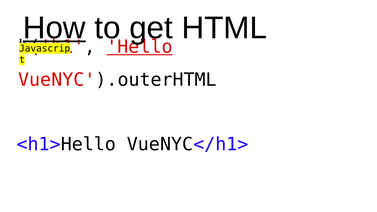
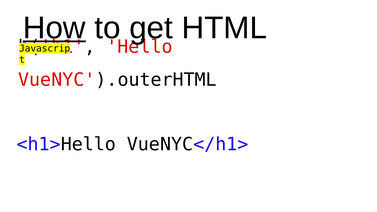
Hello underline: present -> none
